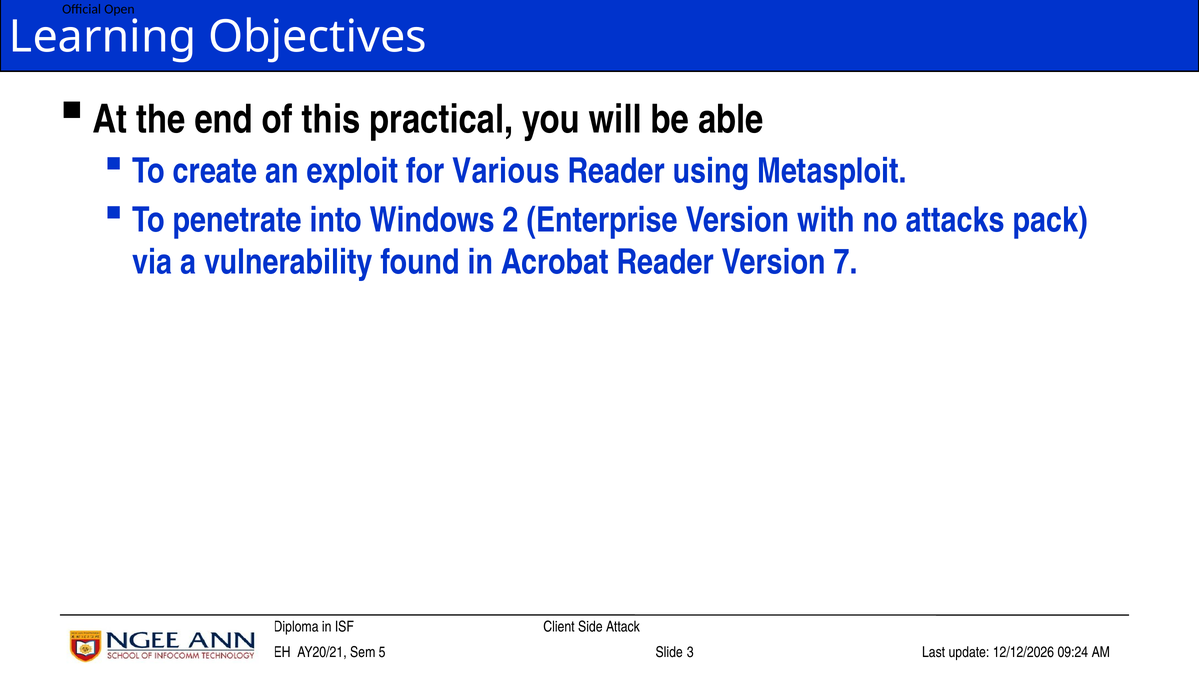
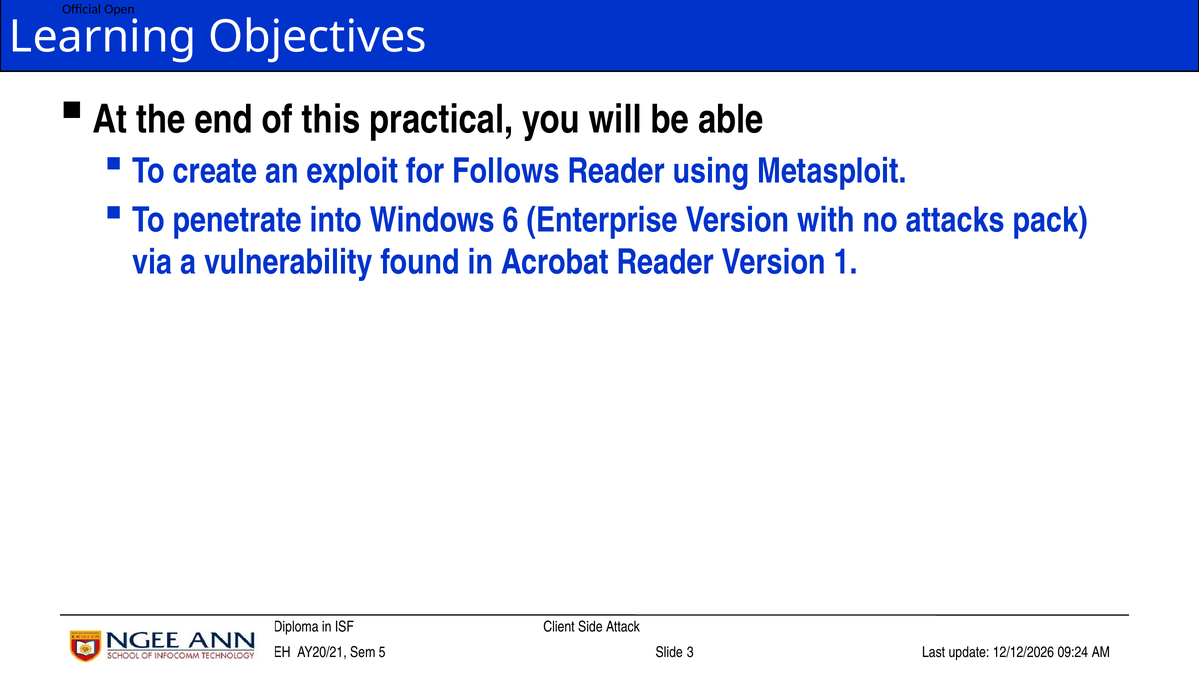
Various: Various -> Follows
2: 2 -> 6
7: 7 -> 1
